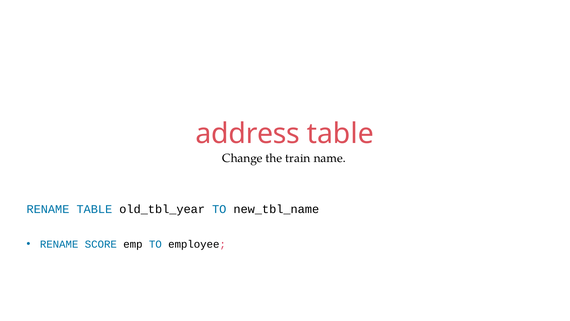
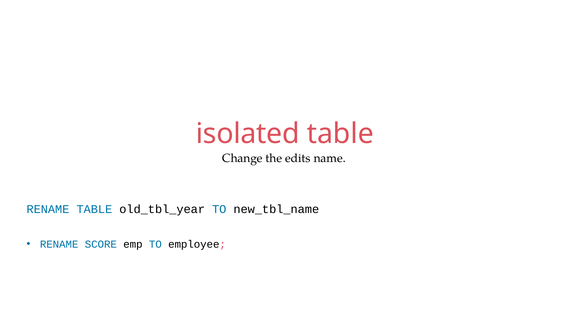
address: address -> isolated
train: train -> edits
